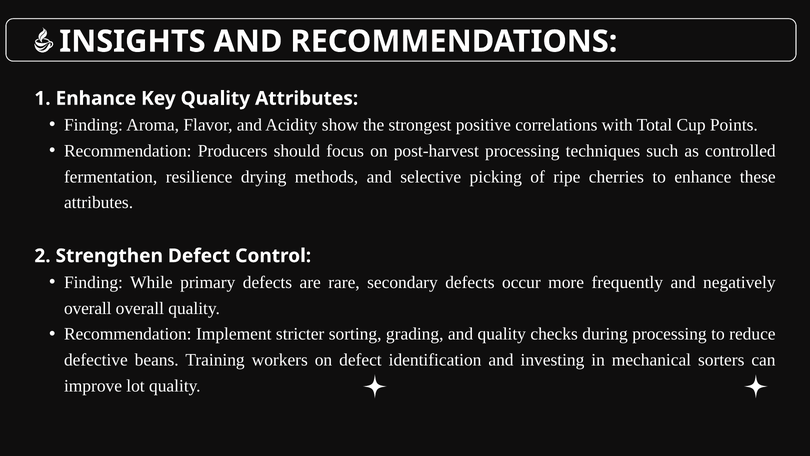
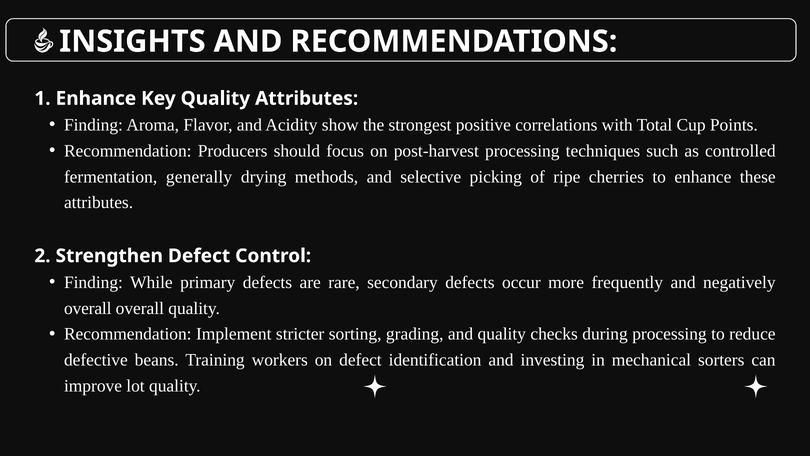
resilience: resilience -> generally
